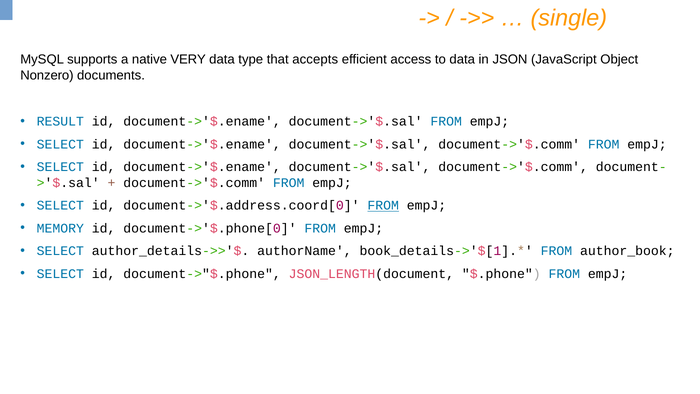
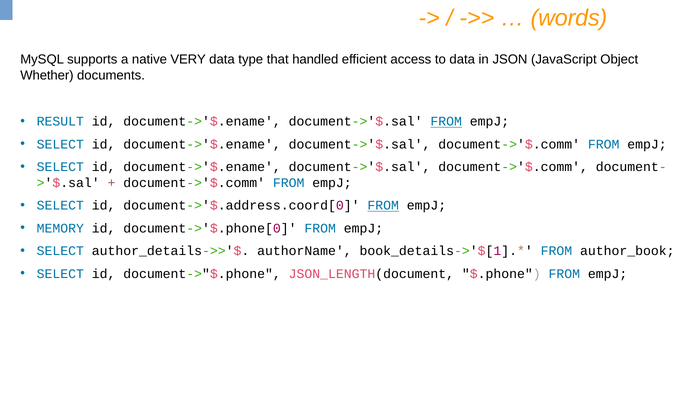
single: single -> words
accepts: accepts -> handled
Nonzero: Nonzero -> Whether
FROM at (446, 121) underline: none -> present
